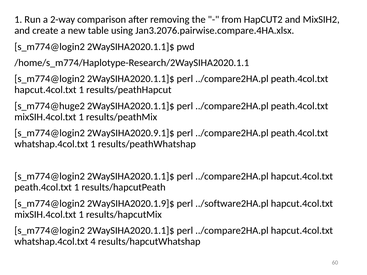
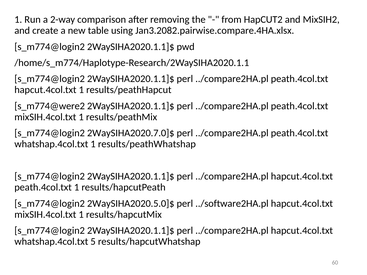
Jan3.2076.pairwise.compare.4HA.xlsx: Jan3.2076.pairwise.compare.4HA.xlsx -> Jan3.2082.pairwise.compare.4HA.xlsx
s_m774@huge2: s_m774@huge2 -> s_m774@were2
2WaySIHA2020.9.1]$: 2WaySIHA2020.9.1]$ -> 2WaySIHA2020.7.0]$
2WaySIHA2020.1.9]$: 2WaySIHA2020.1.9]$ -> 2WaySIHA2020.5.0]$
4: 4 -> 5
